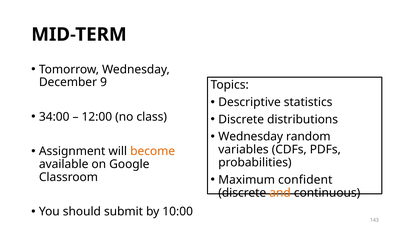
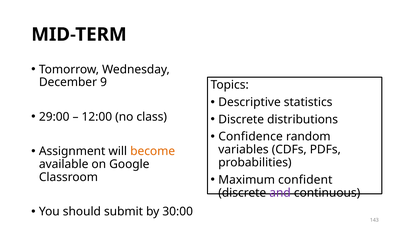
34:00: 34:00 -> 29:00
Wednesday at (251, 136): Wednesday -> Confidence
and colour: orange -> purple
10:00: 10:00 -> 30:00
